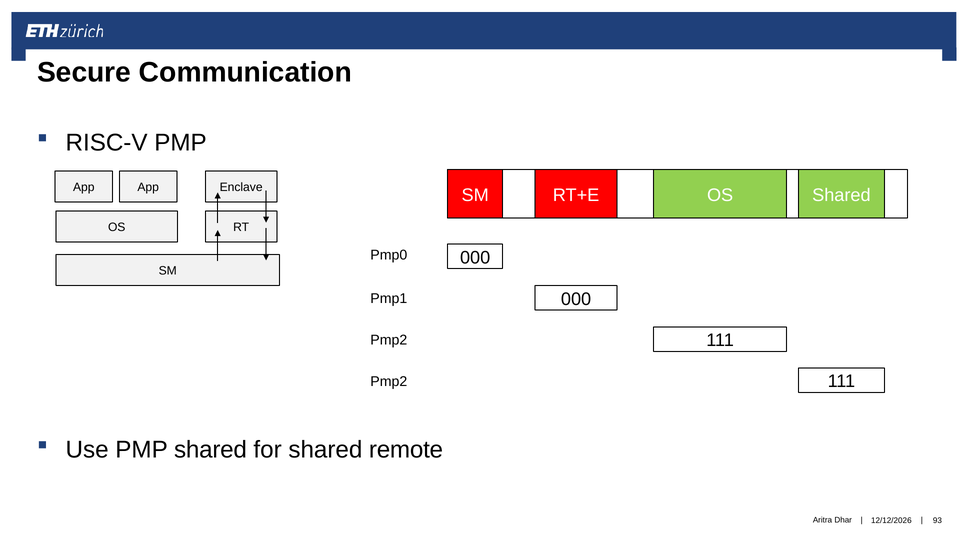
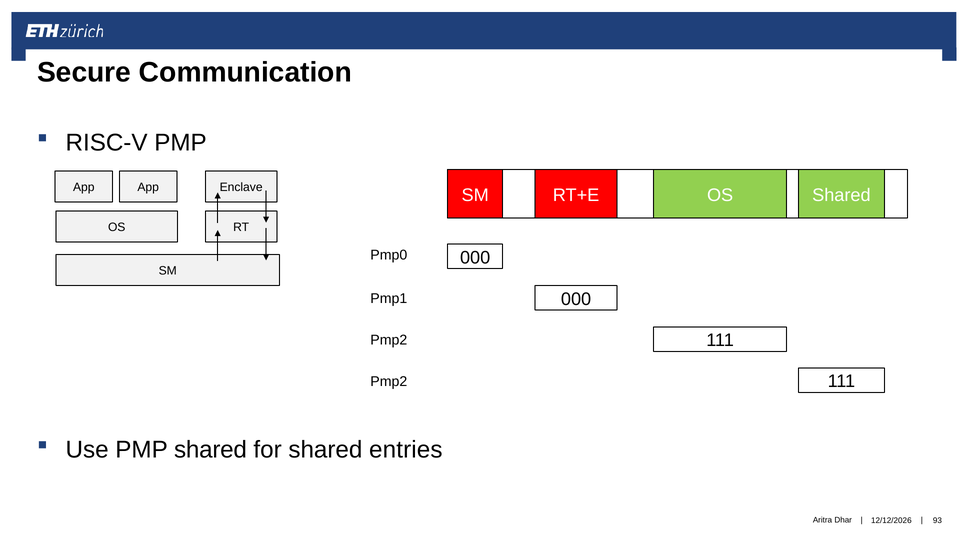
remote: remote -> entries
